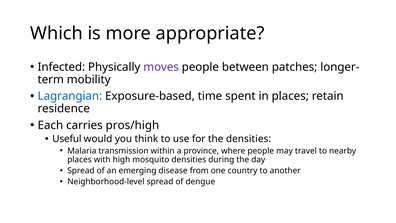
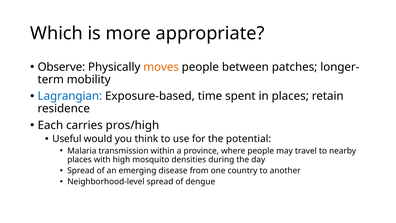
Infected: Infected -> Observe
moves colour: purple -> orange
the densities: densities -> potential
